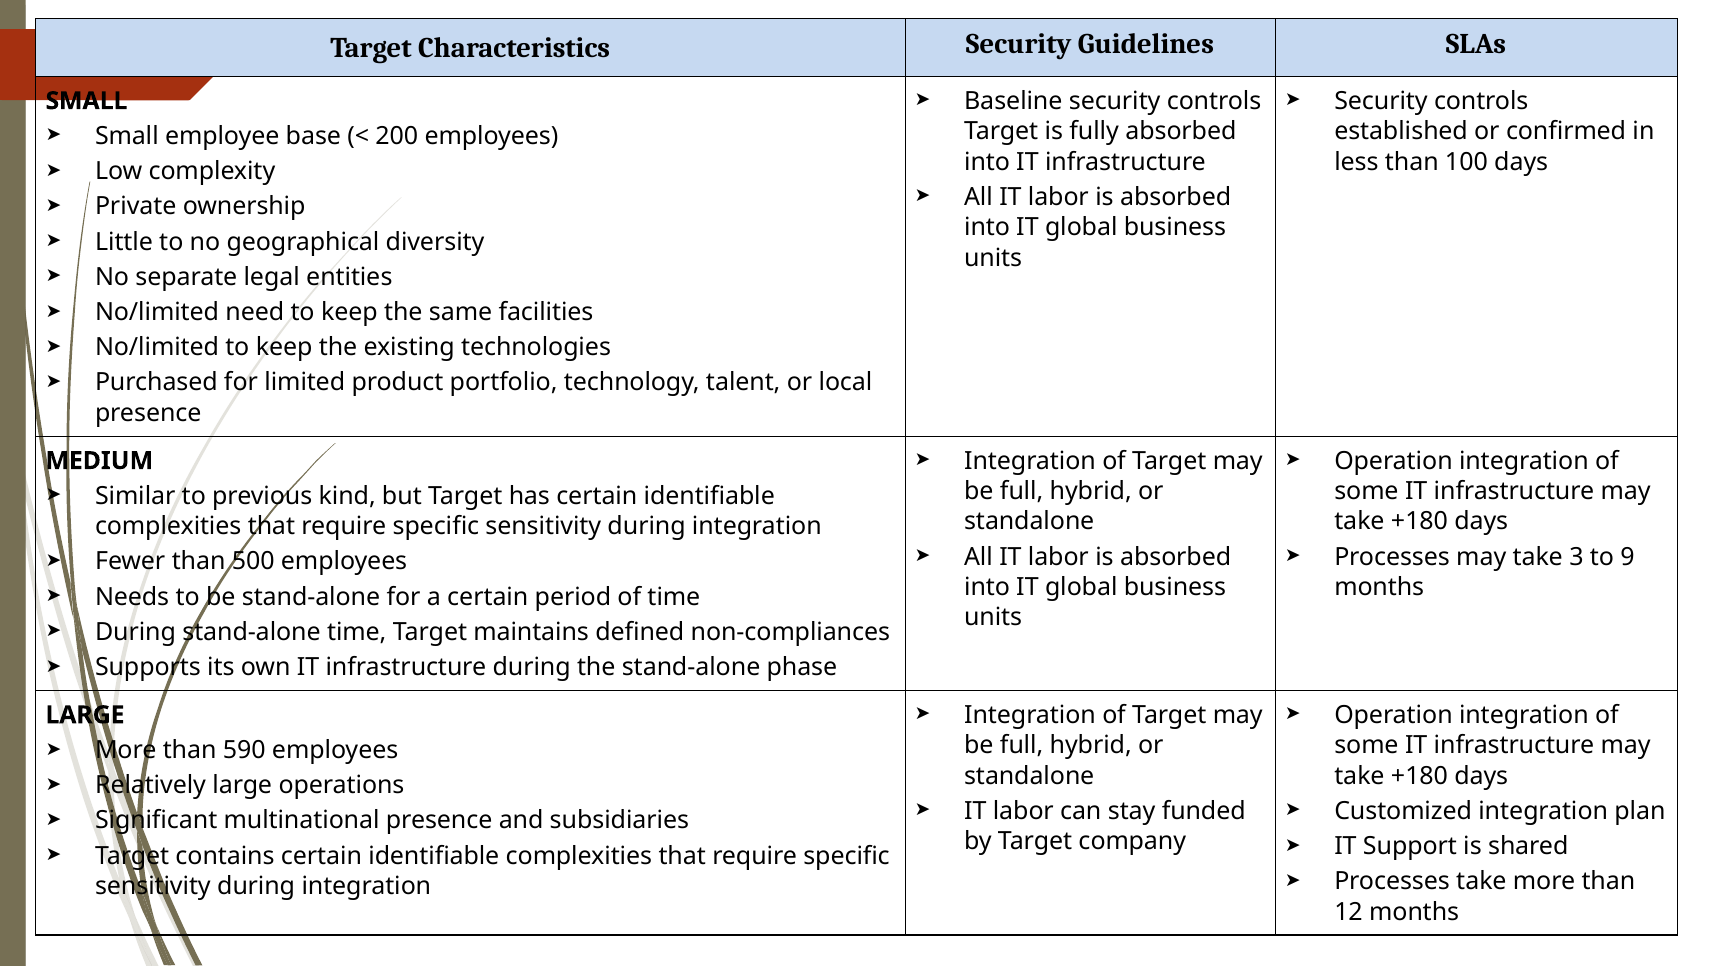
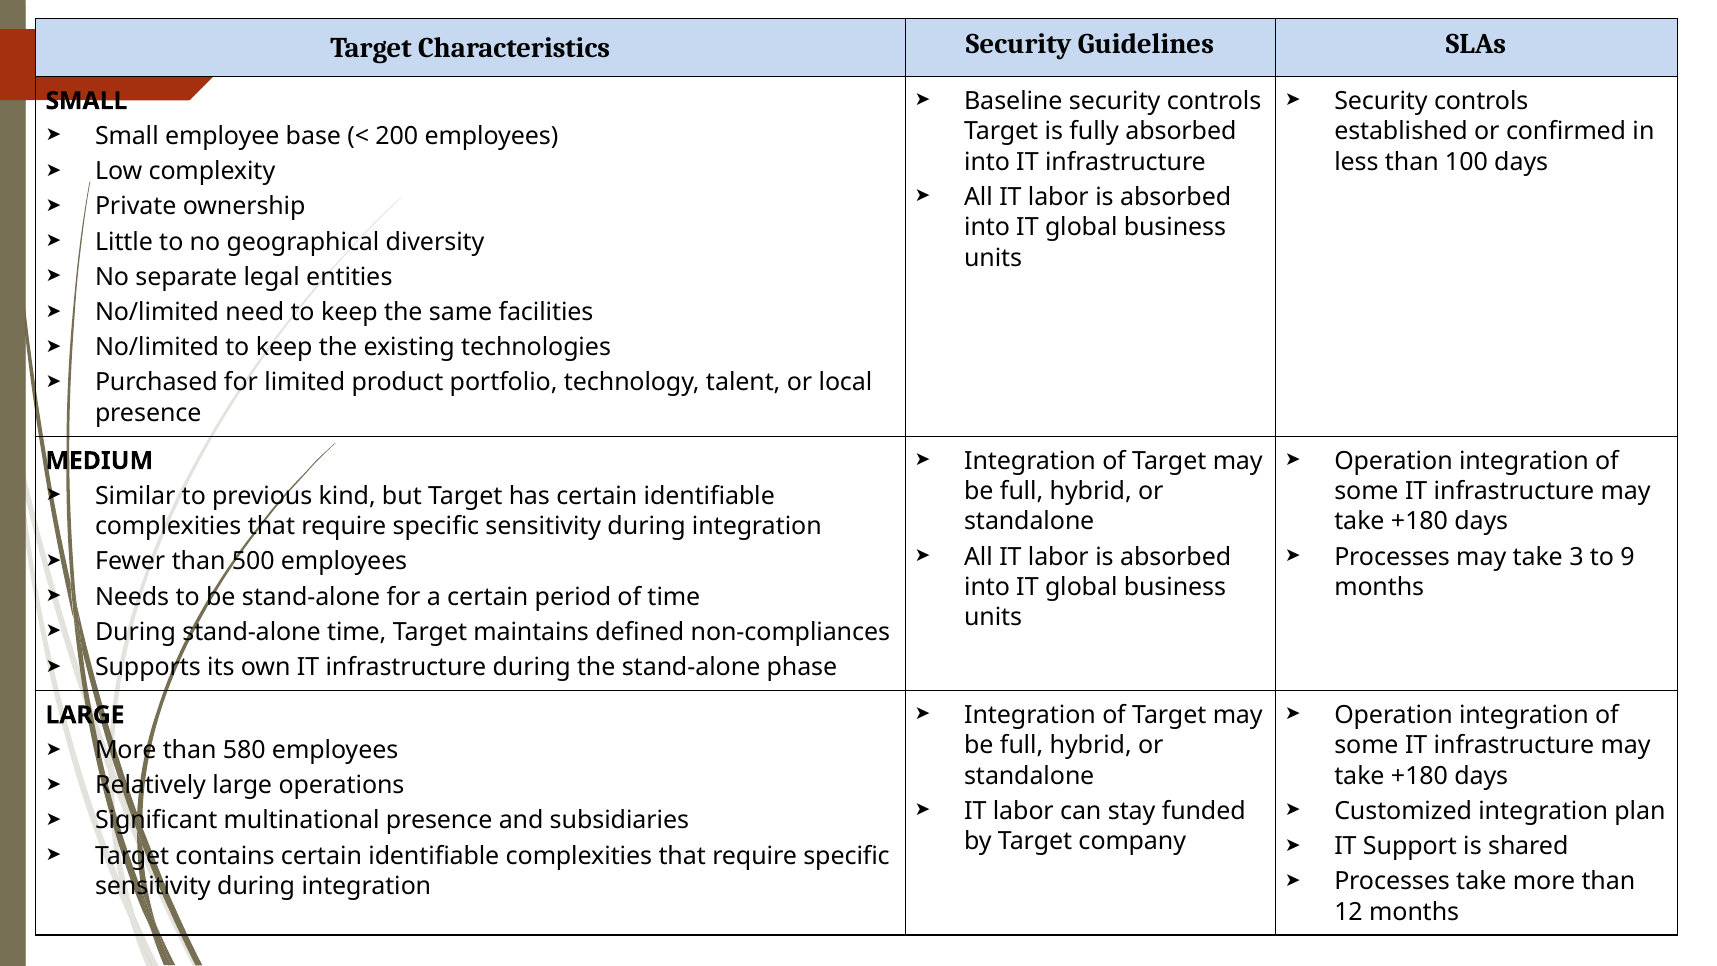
590: 590 -> 580
